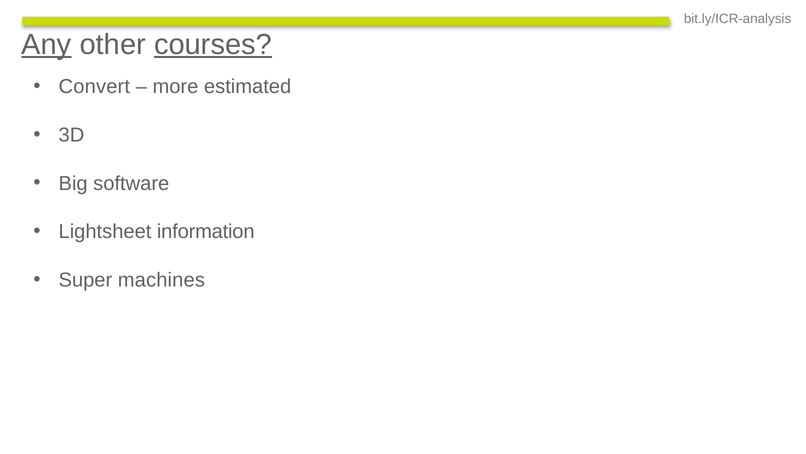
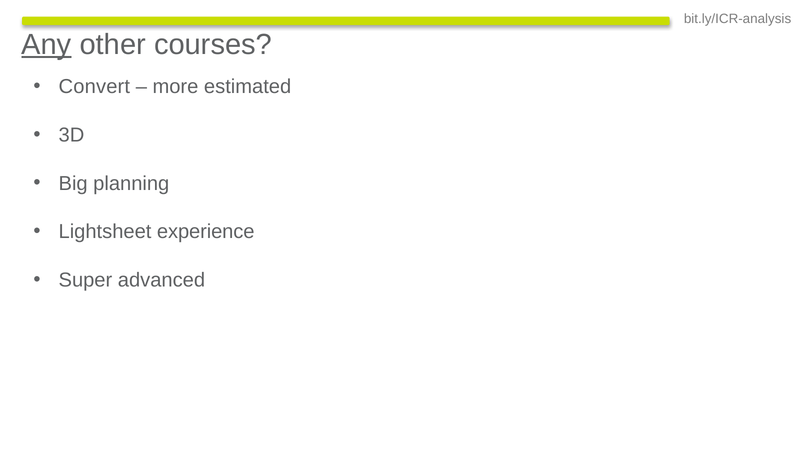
courses underline: present -> none
software: software -> planning
information: information -> experience
machines: machines -> advanced
